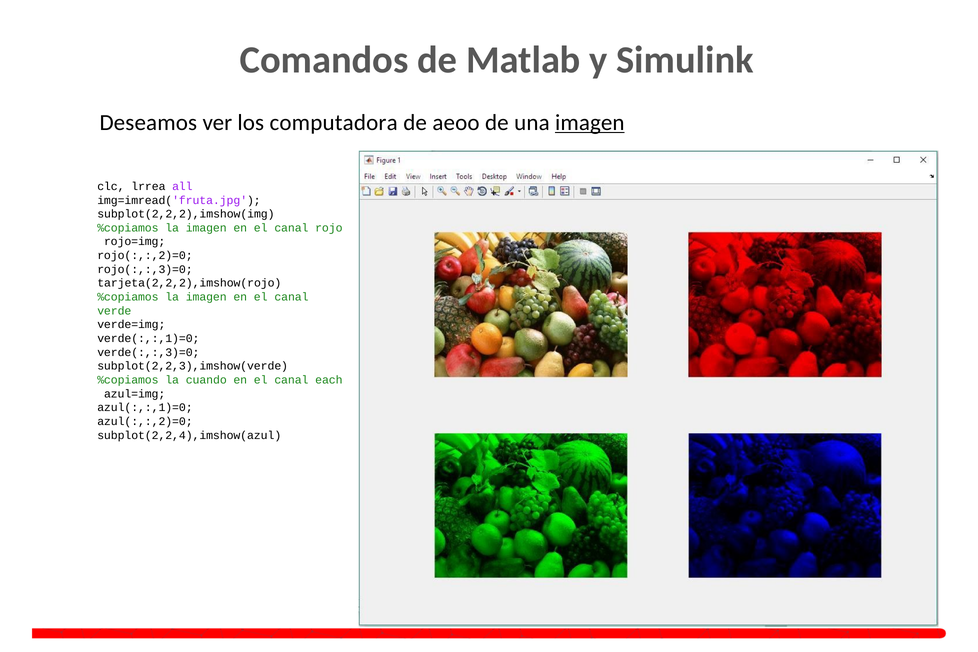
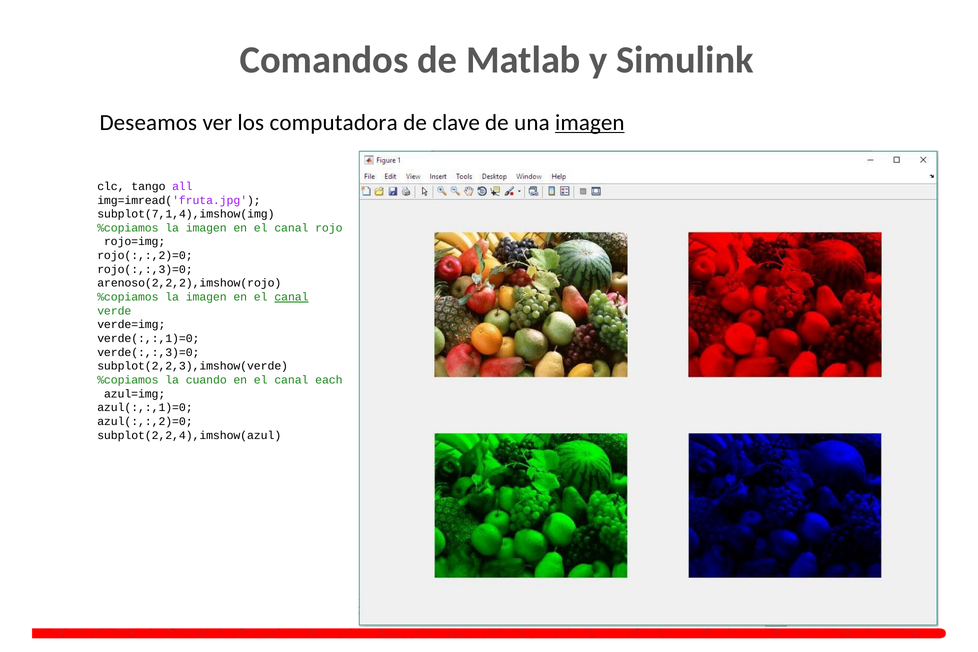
aeoo: aeoo -> clave
lrrea: lrrea -> tango
subplot(2,2,2),imshow(img: subplot(2,2,2),imshow(img -> subplot(7,1,4),imshow(img
tarjeta(2,2,2),imshow(rojo: tarjeta(2,2,2),imshow(rojo -> arenoso(2,2,2),imshow(rojo
canal at (291, 297) underline: none -> present
